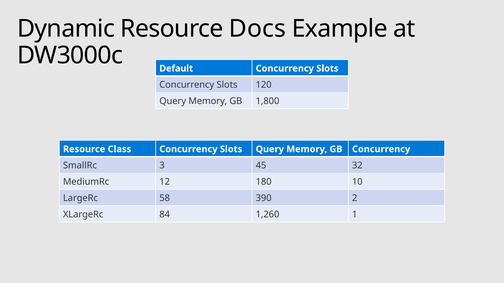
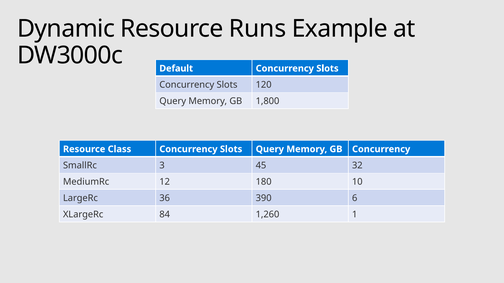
Docs: Docs -> Runs
58: 58 -> 36
2: 2 -> 6
